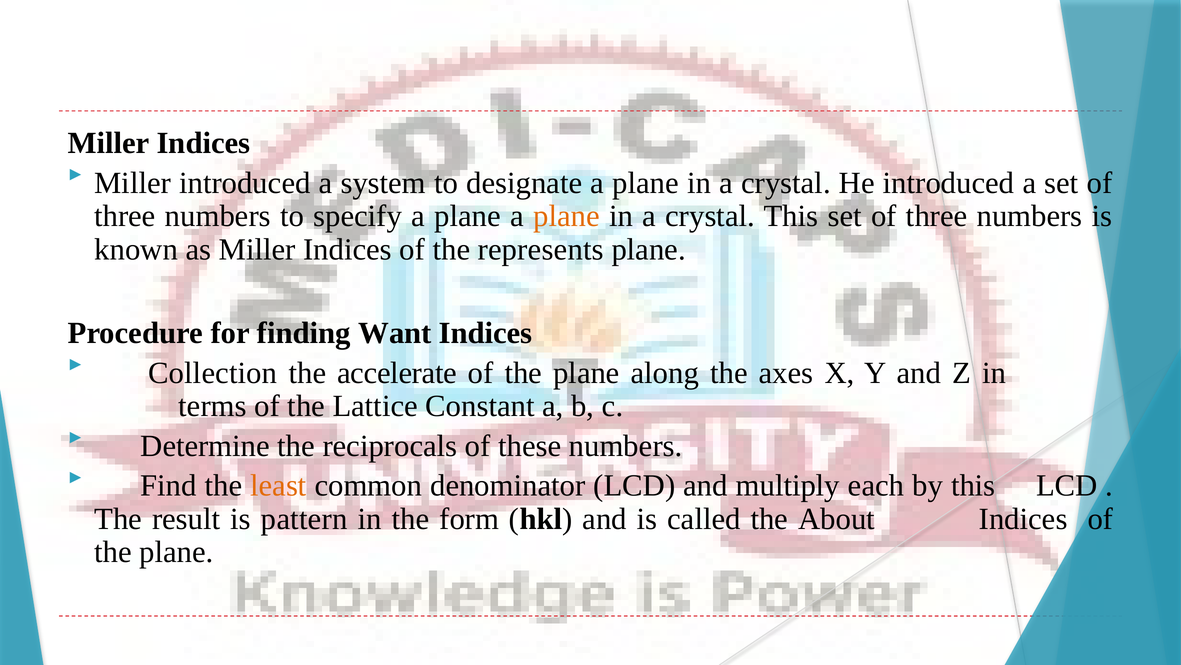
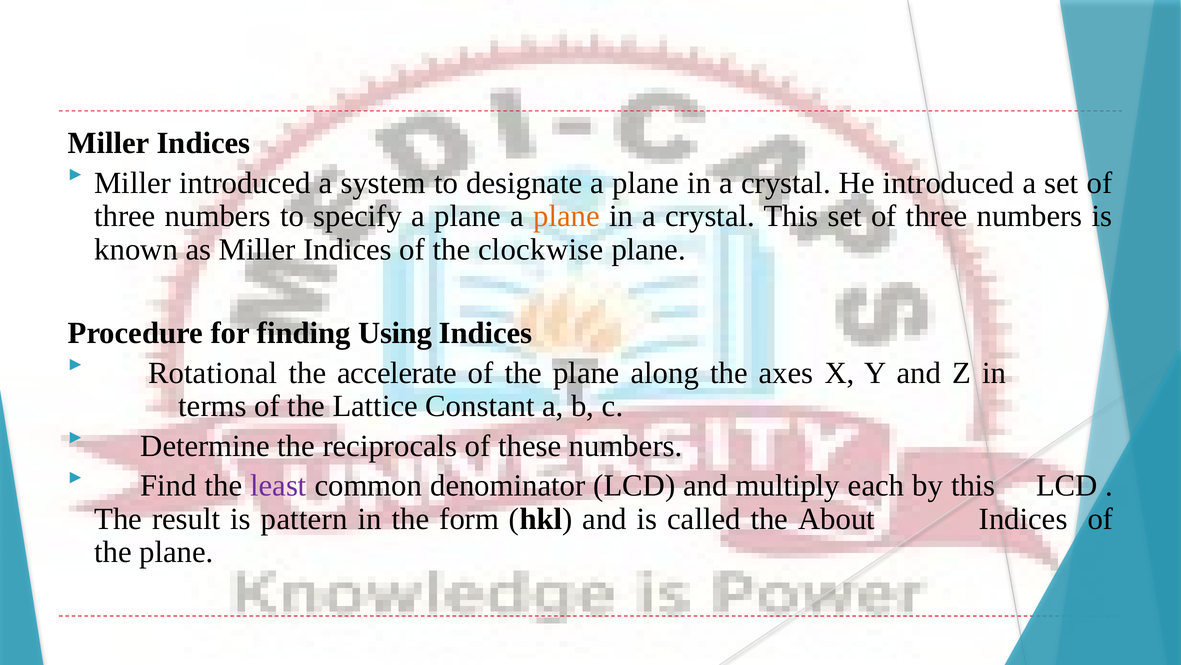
represents: represents -> clockwise
Want: Want -> Using
Collection: Collection -> Rotational
least colour: orange -> purple
